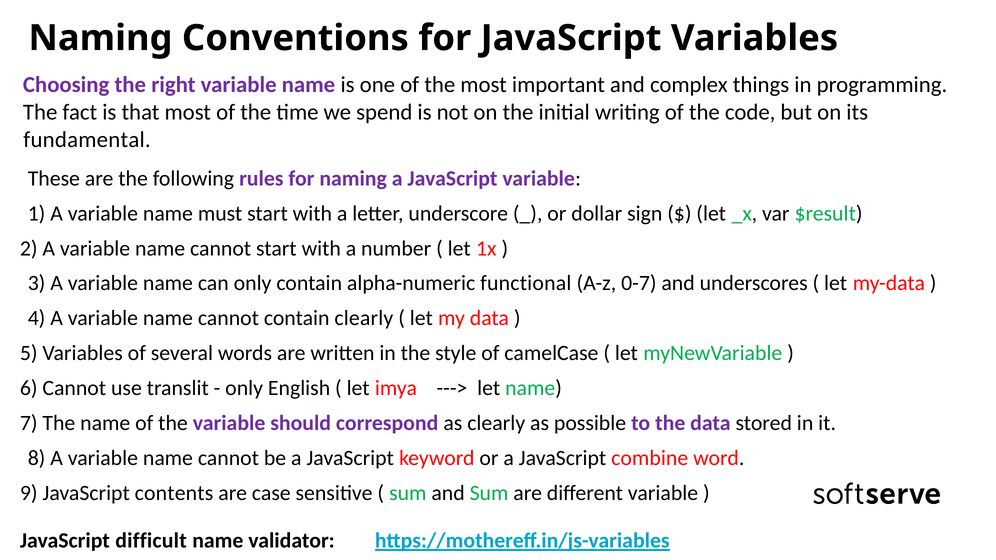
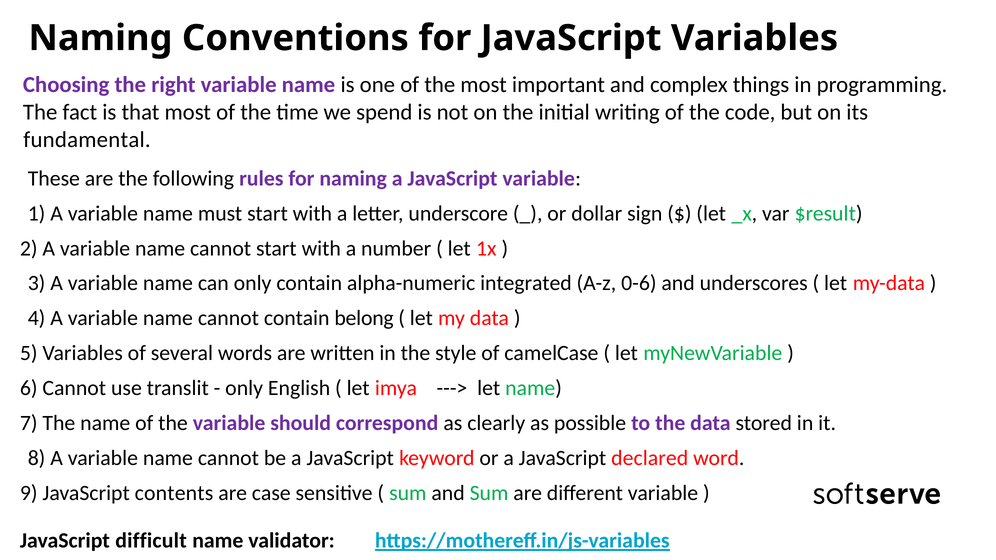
functional: functional -> integrated
0-7: 0-7 -> 0-6
contain clearly: clearly -> belong
combine: combine -> declared
